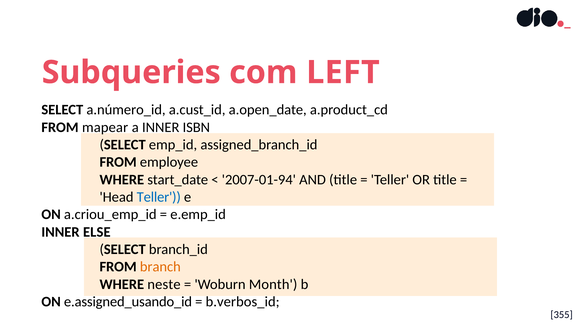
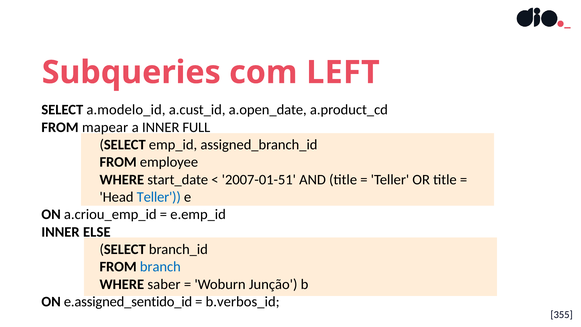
a.número_id: a.número_id -> a.modelo_id
ISBN: ISBN -> FULL
2007-01-94: 2007-01-94 -> 2007-01-51
branch colour: orange -> blue
neste: neste -> saber
Month: Month -> Junção
e.assigned_usando_id: e.assigned_usando_id -> e.assigned_sentido_id
